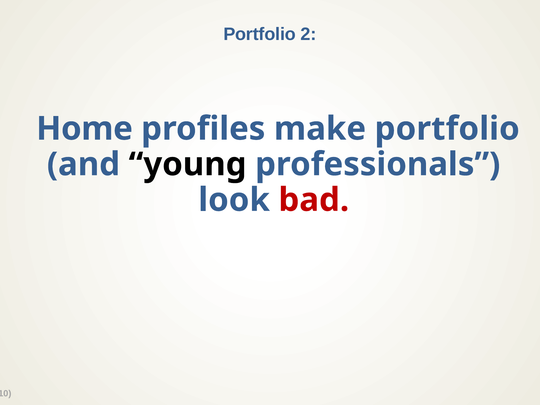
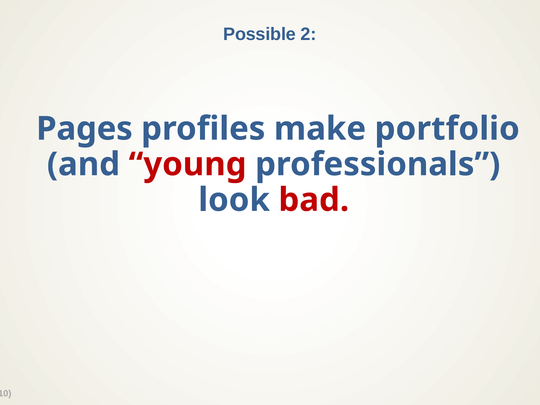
Portfolio at (260, 34): Portfolio -> Possible
Home: Home -> Pages
young colour: black -> red
